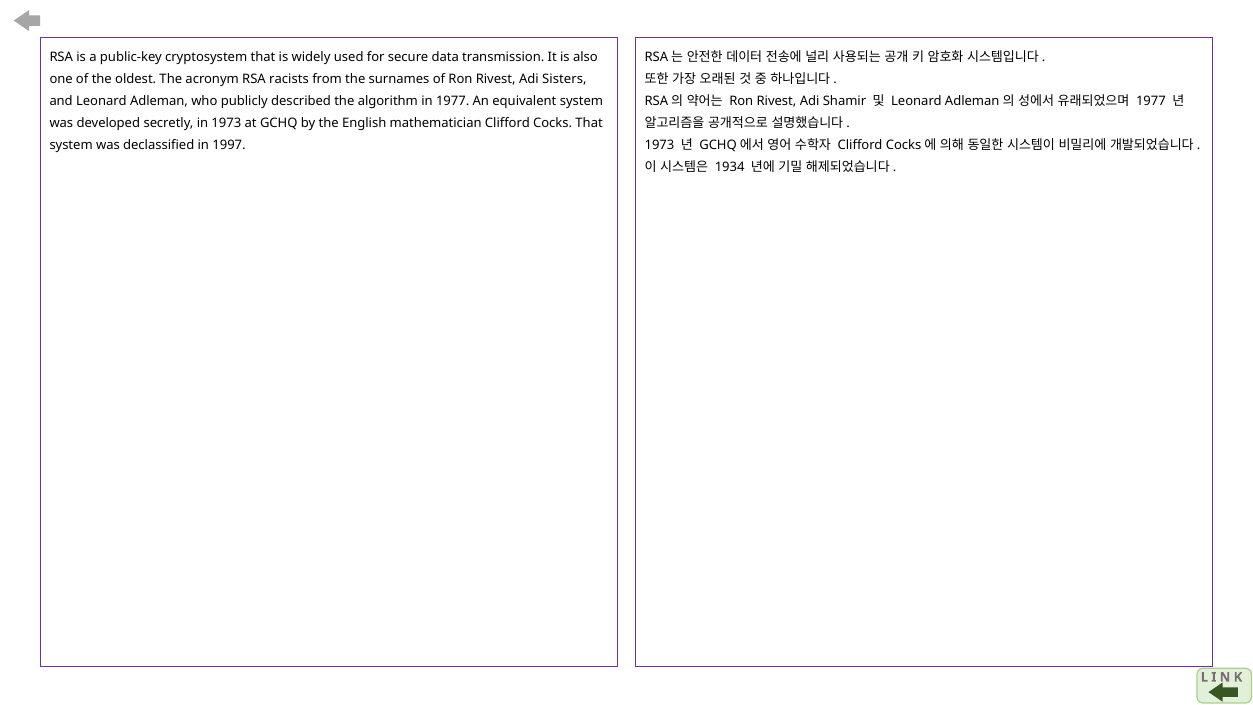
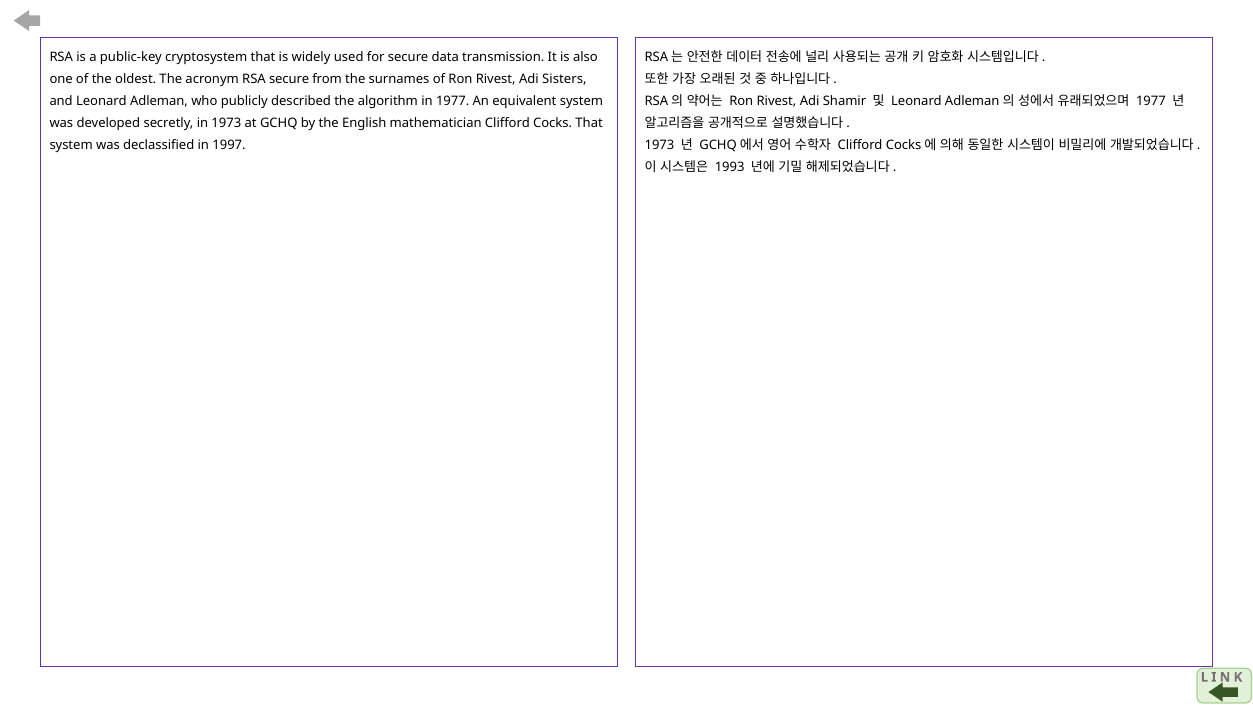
RSA racists: racists -> secure
1934: 1934 -> 1993
